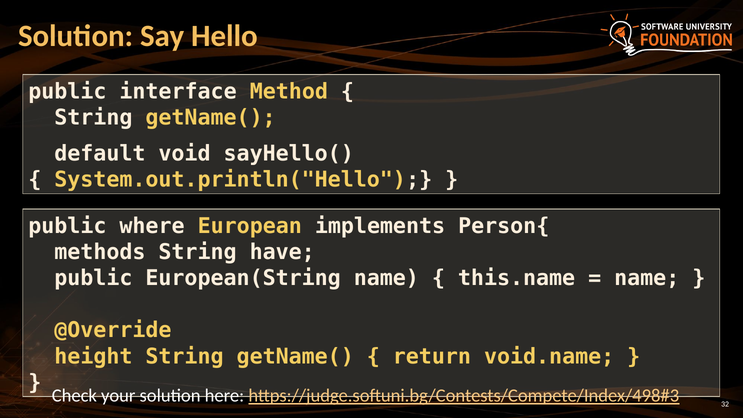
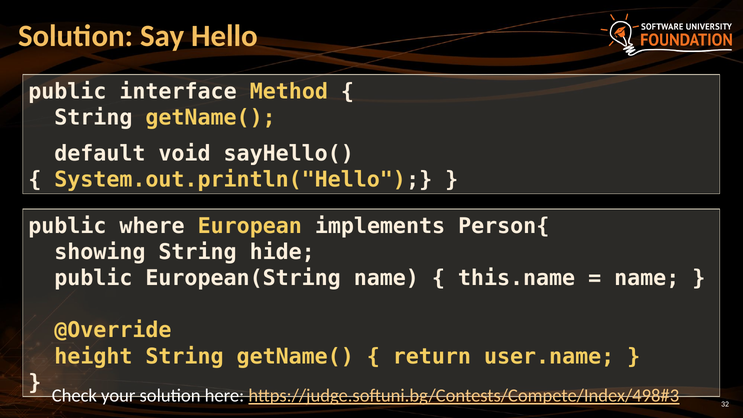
methods: methods -> showing
have: have -> hide
void.name: void.name -> user.name
